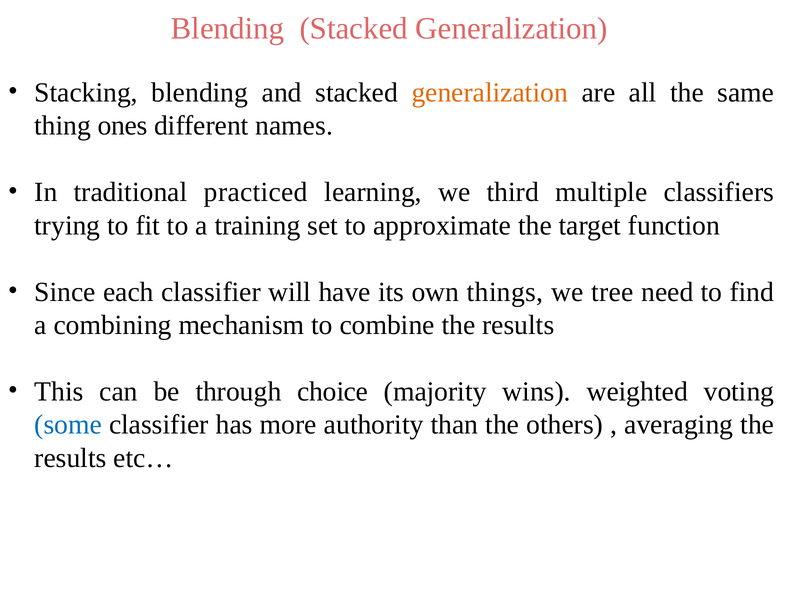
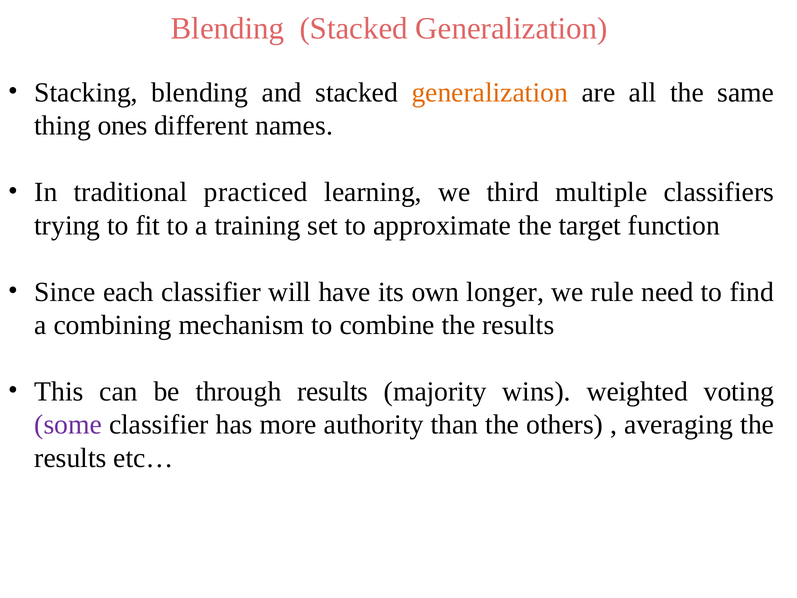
things: things -> longer
tree: tree -> rule
through choice: choice -> results
some colour: blue -> purple
